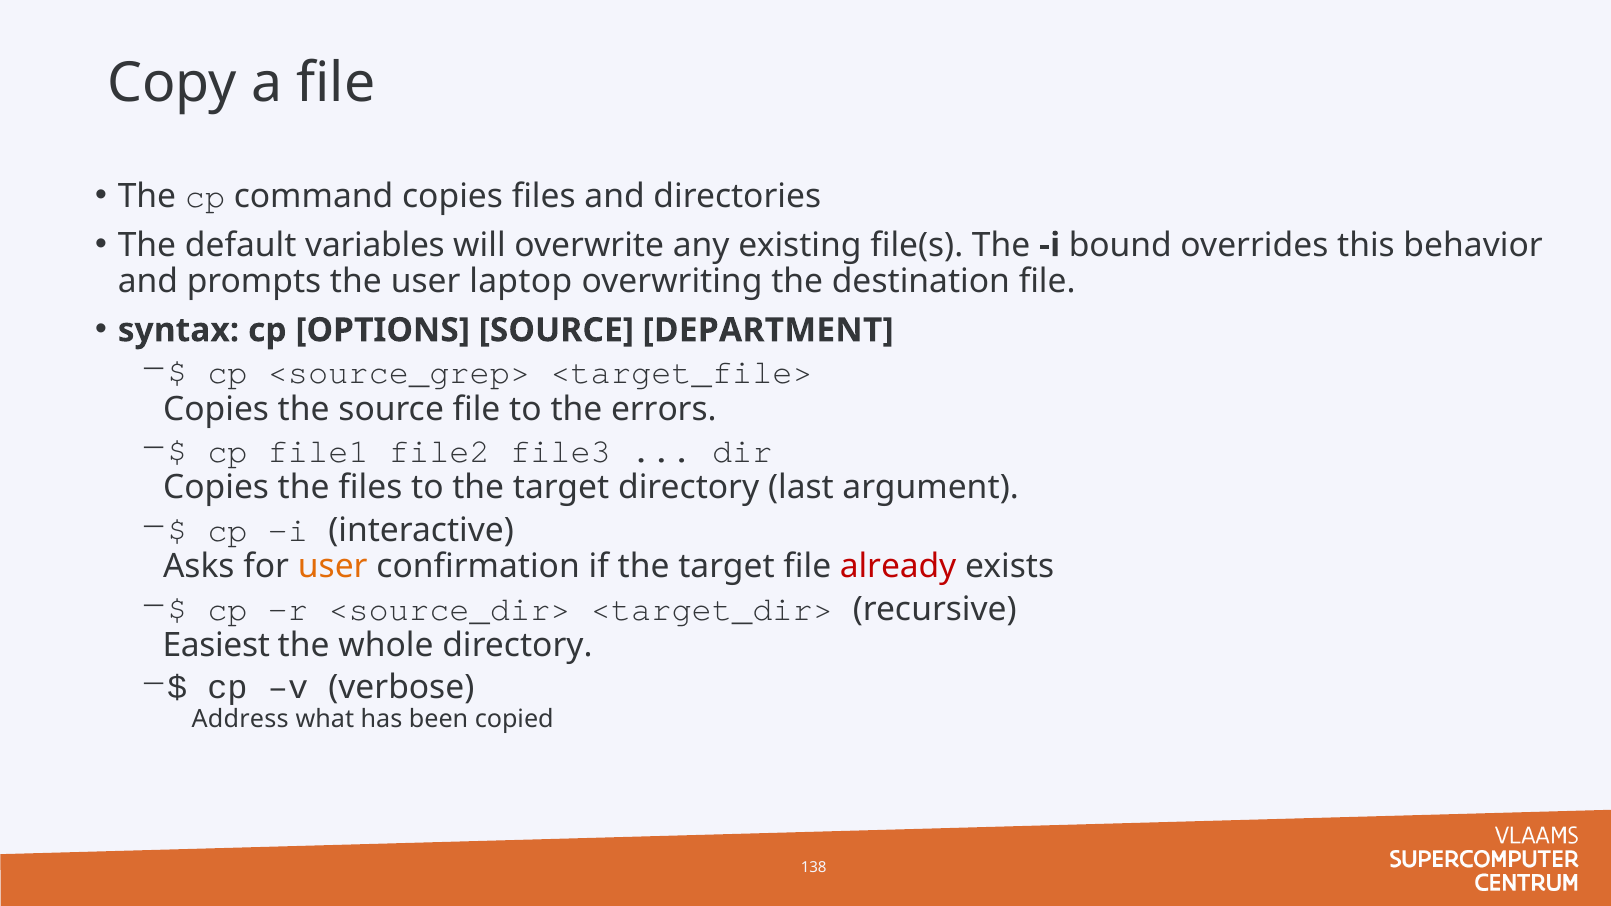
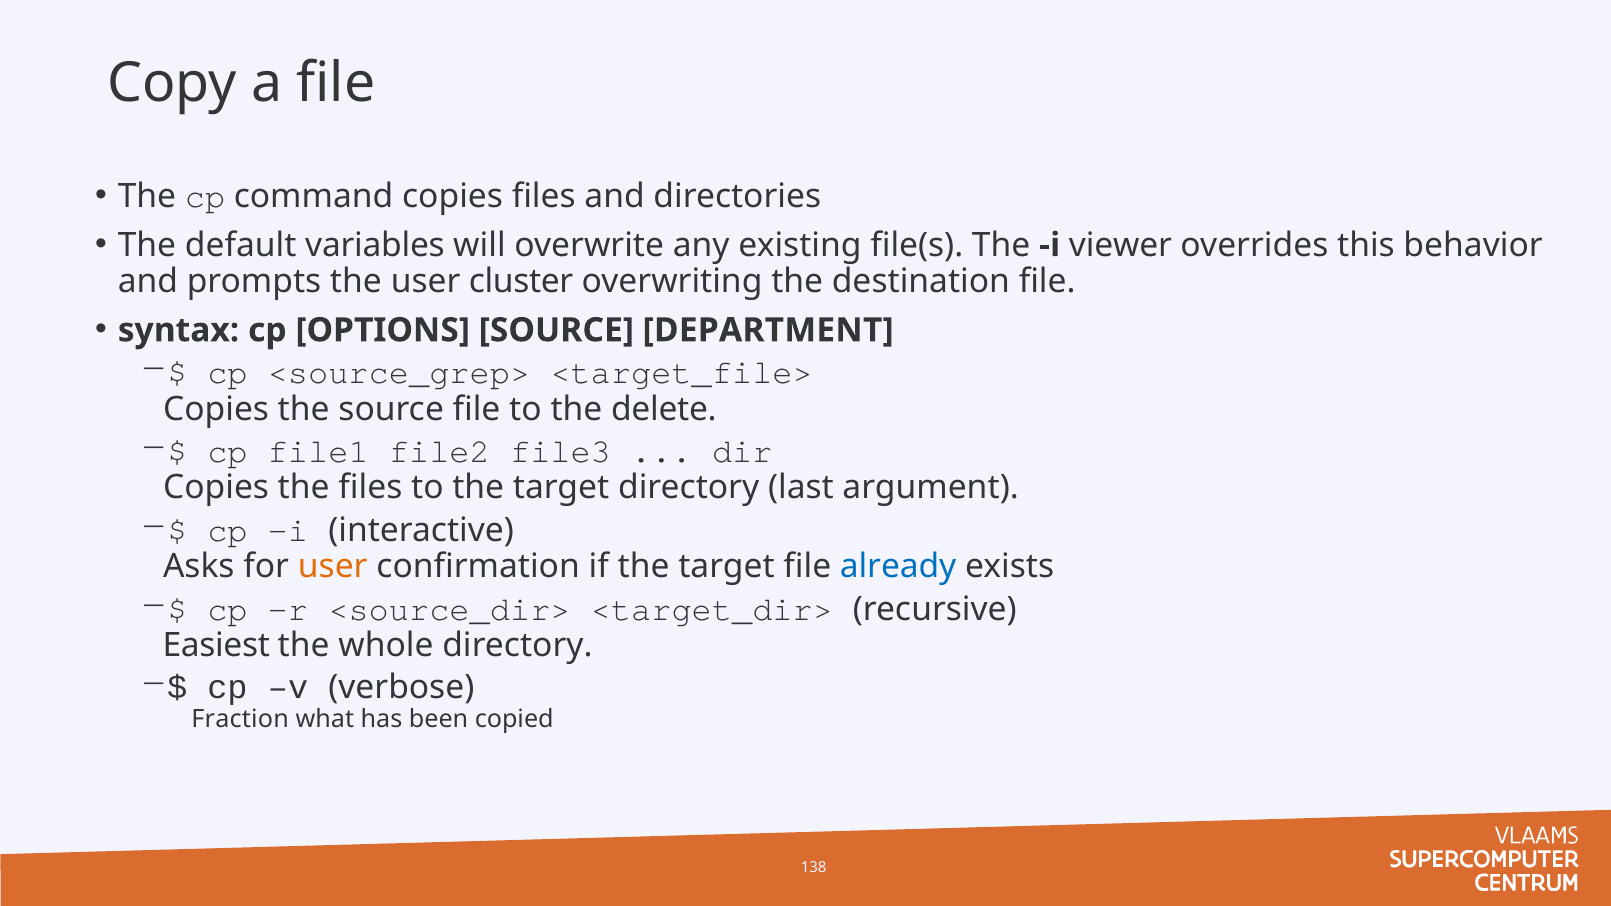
bound: bound -> viewer
laptop: laptop -> cluster
errors: errors -> delete
already colour: red -> blue
Address: Address -> Fraction
